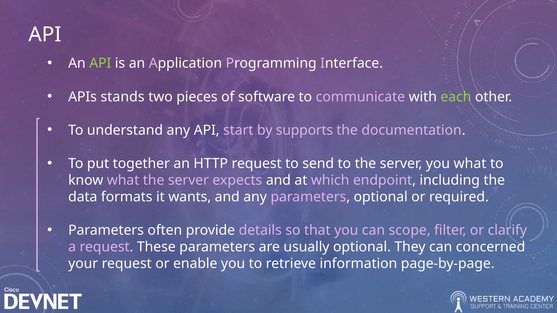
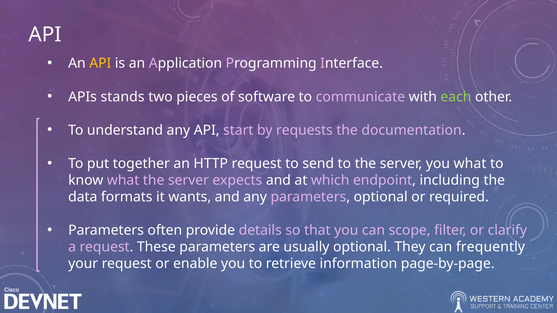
API at (100, 63) colour: light green -> yellow
supports: supports -> requests
concerned: concerned -> frequently
